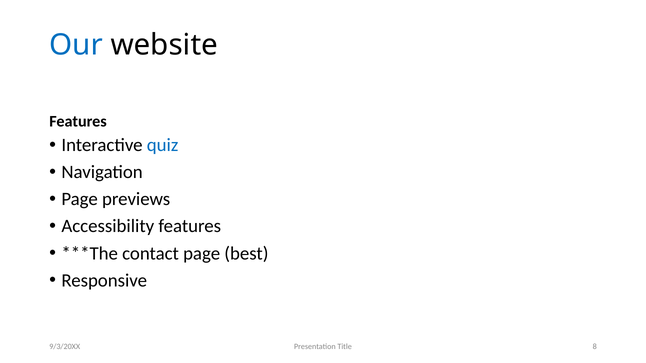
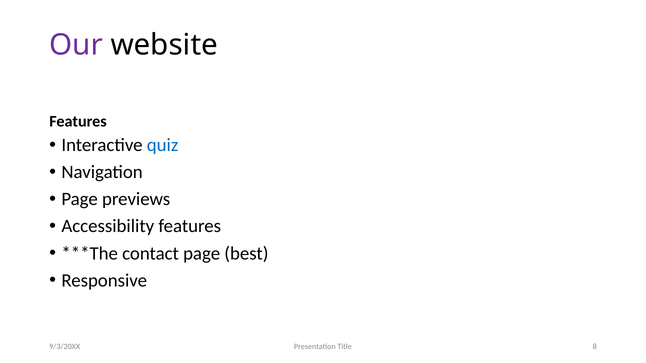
Our colour: blue -> purple
